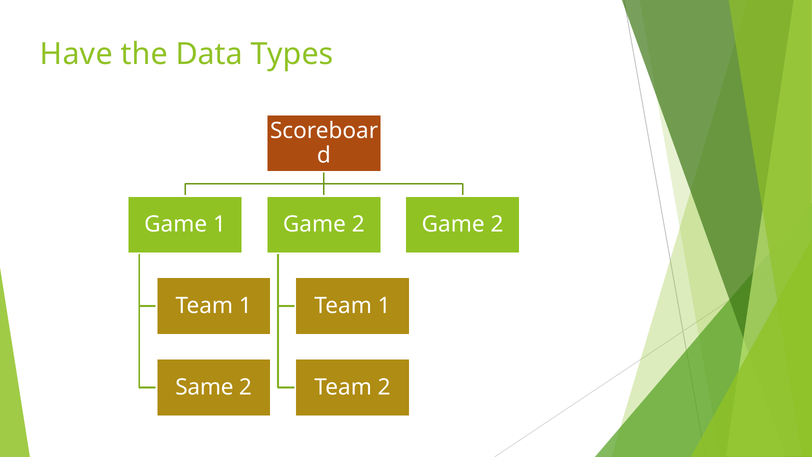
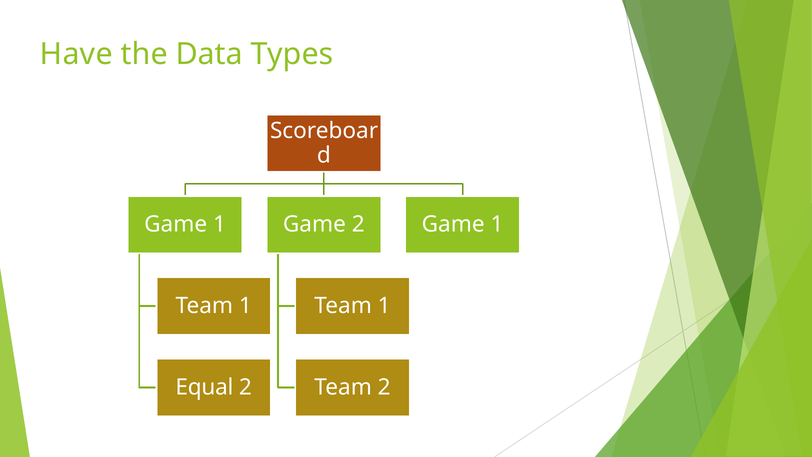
2 at (497, 224): 2 -> 1
Same: Same -> Equal
